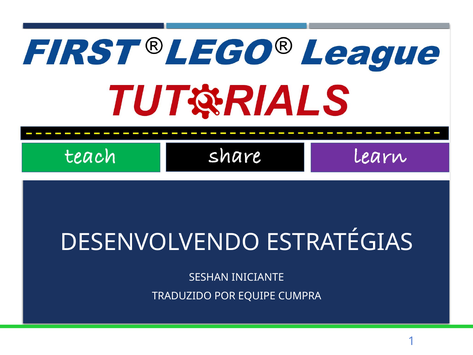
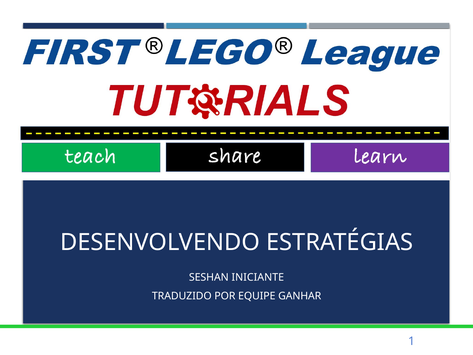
CUMPRA: CUMPRA -> GANHAR
